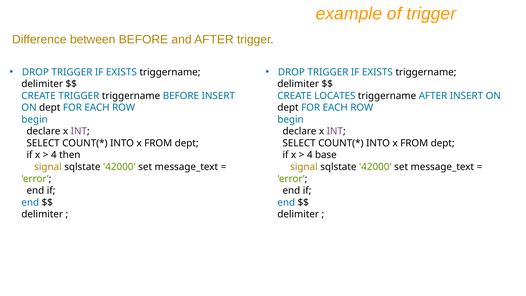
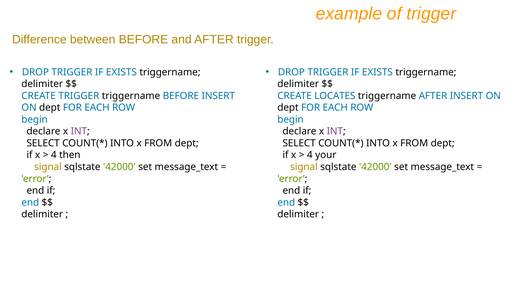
base: base -> your
